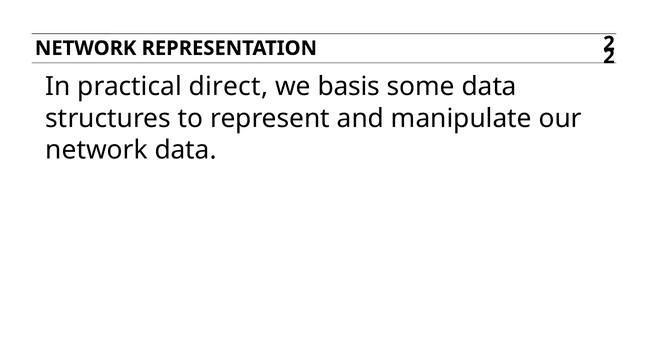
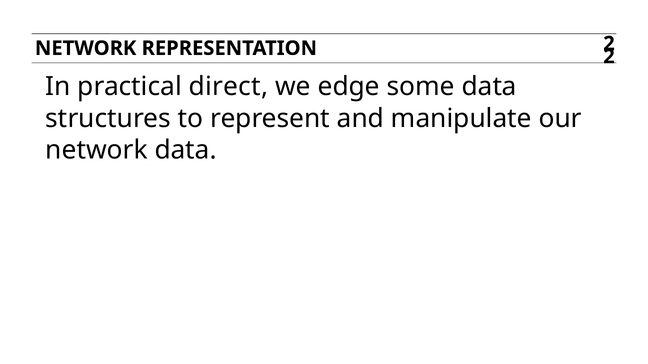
basis: basis -> edge
